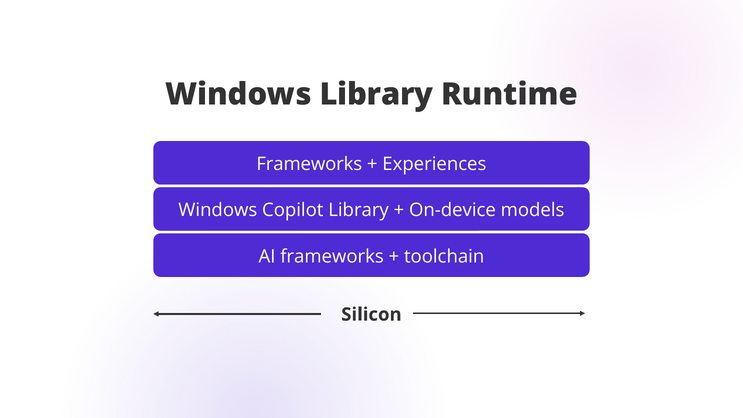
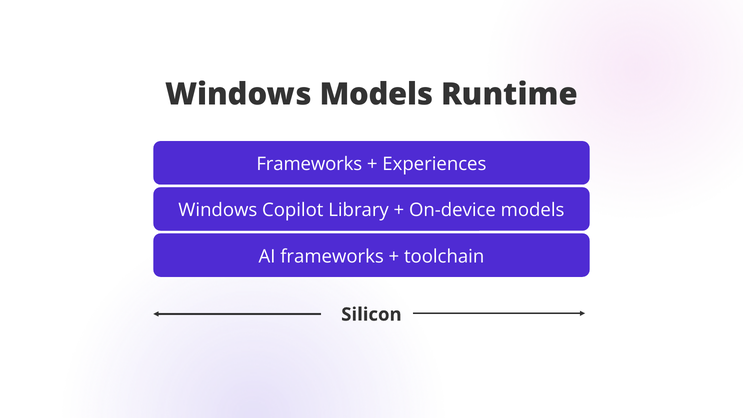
Windows Library: Library -> Models
